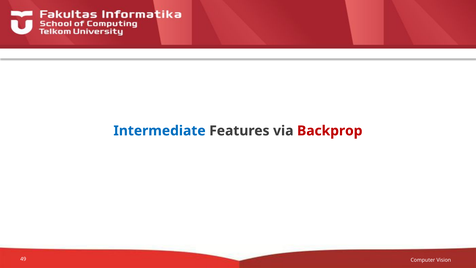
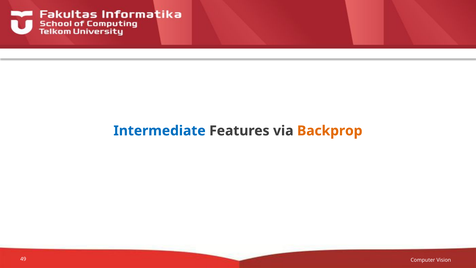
Backprop colour: red -> orange
